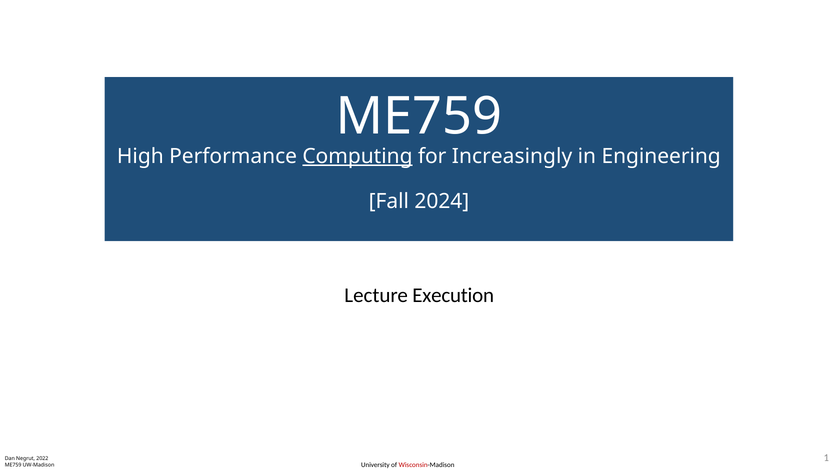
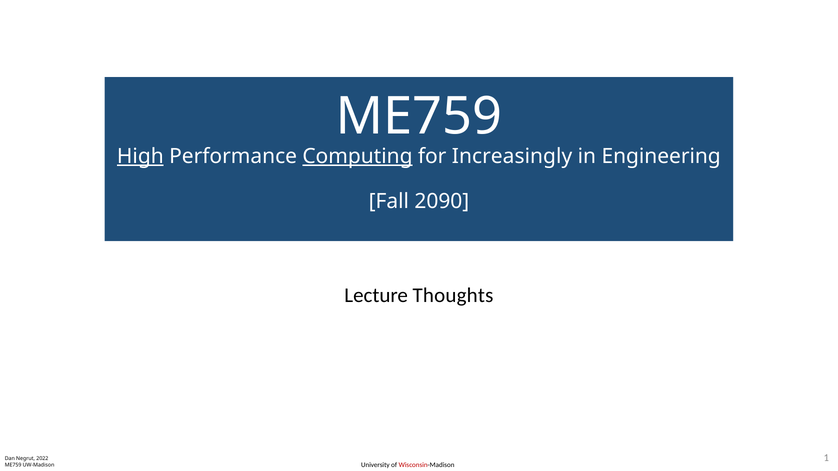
High underline: none -> present
2024: 2024 -> 2090
Execution: Execution -> Thoughts
